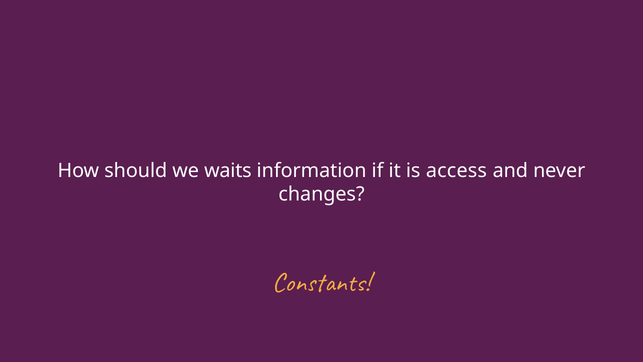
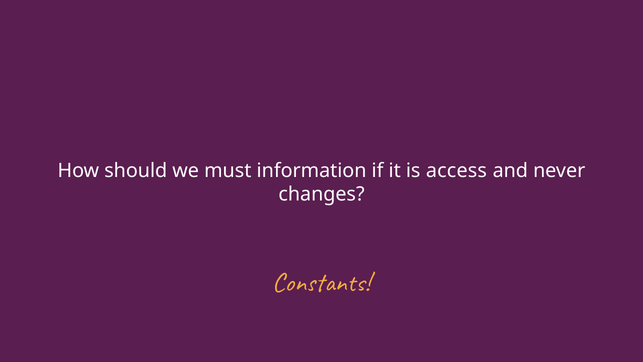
waits: waits -> must
